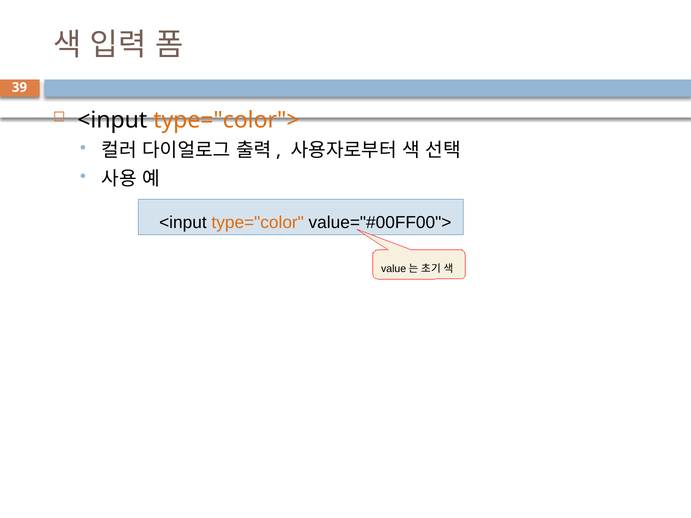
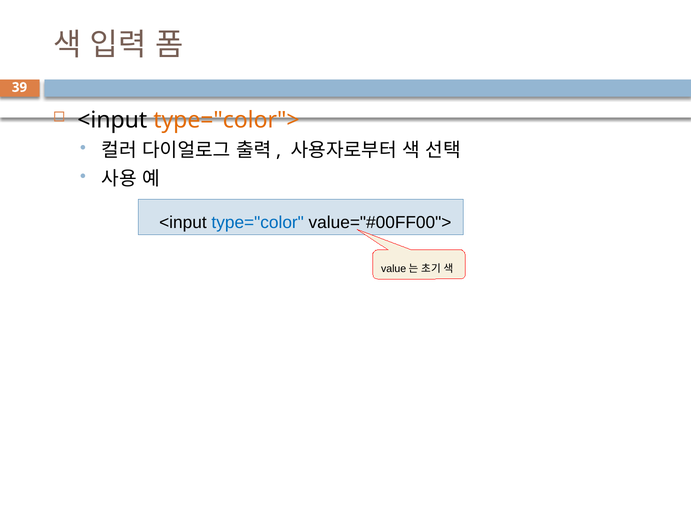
type="color colour: orange -> blue
